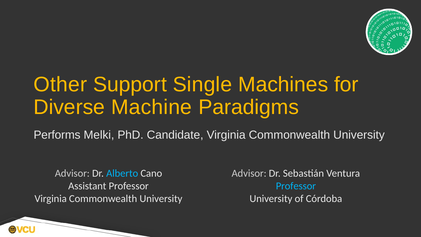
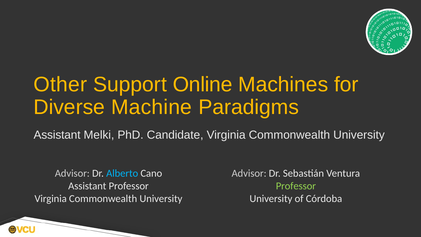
Single: Single -> Online
Performs at (57, 135): Performs -> Assistant
Professor at (296, 186) colour: light blue -> light green
